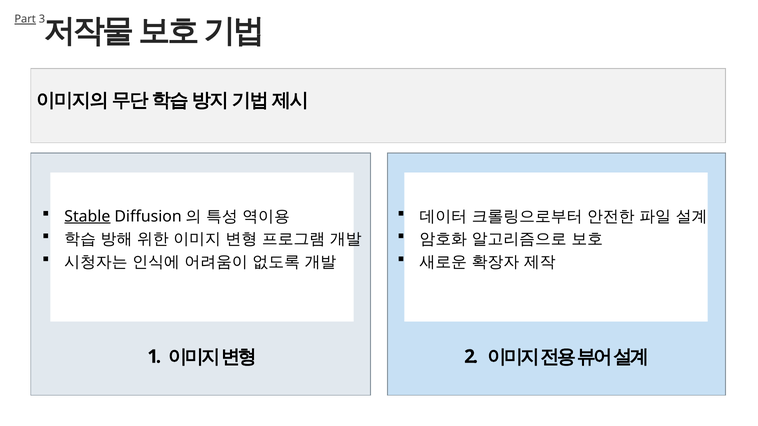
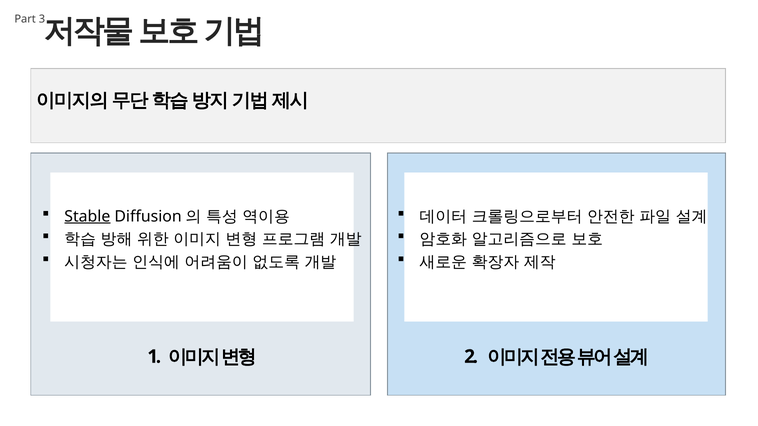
Part underline: present -> none
